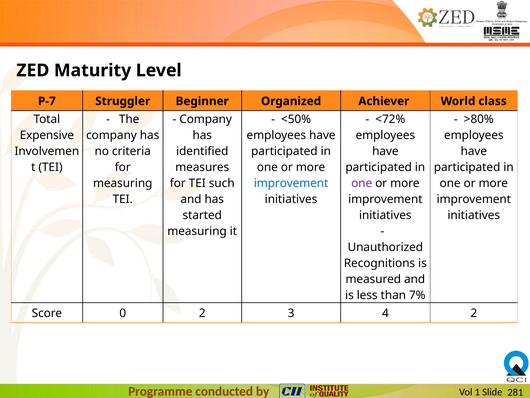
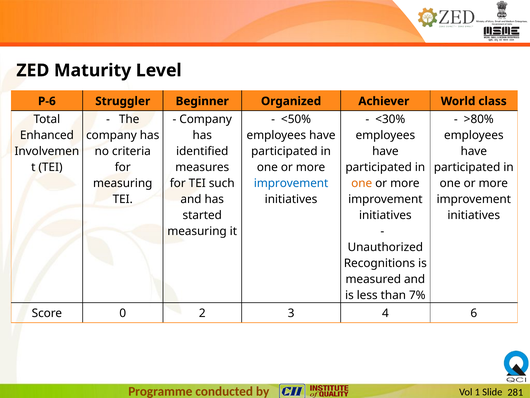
P-7: P-7 -> P-6
<72%: <72% -> <30%
Expensive: Expensive -> Enhanced
one at (362, 183) colour: purple -> orange
4 2: 2 -> 6
